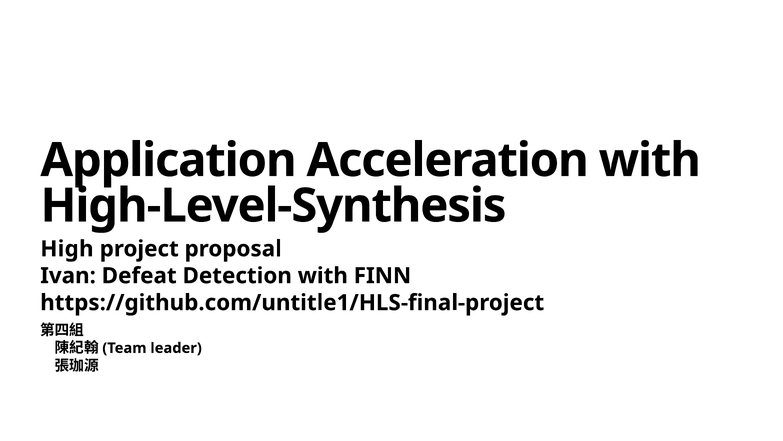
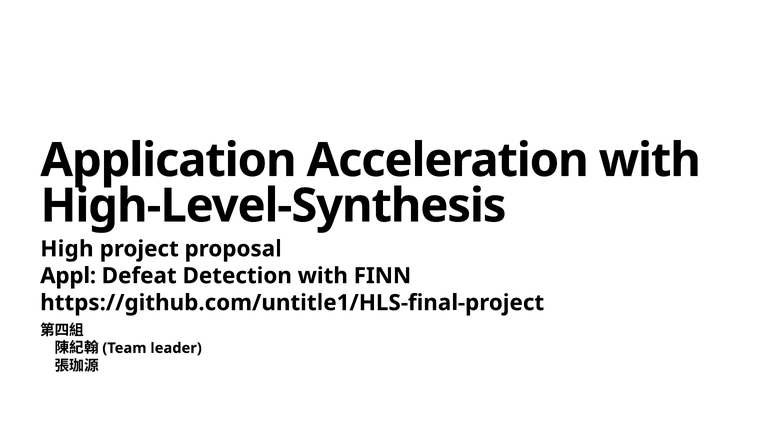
Ivan: Ivan -> Appl
